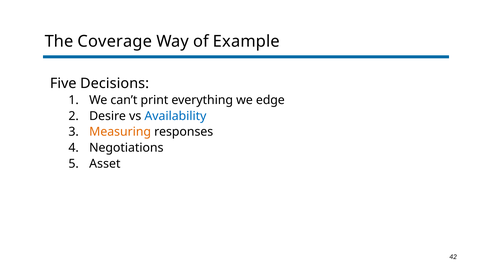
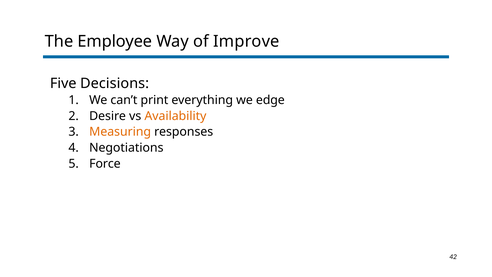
Coverage: Coverage -> Employee
Example: Example -> Improve
Availability colour: blue -> orange
Asset: Asset -> Force
